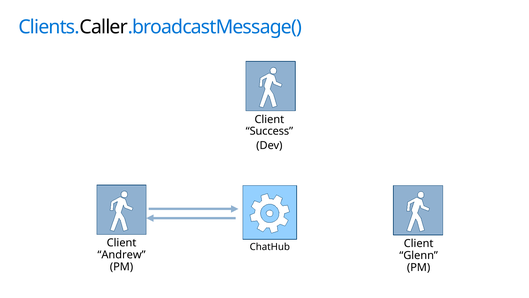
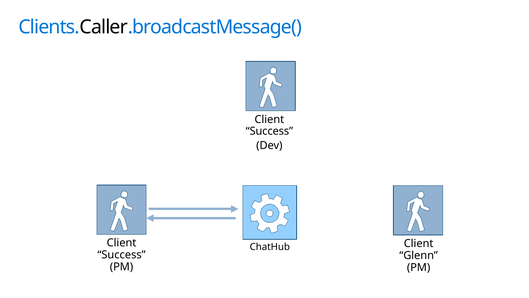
Andrew at (122, 254): Andrew -> Success
